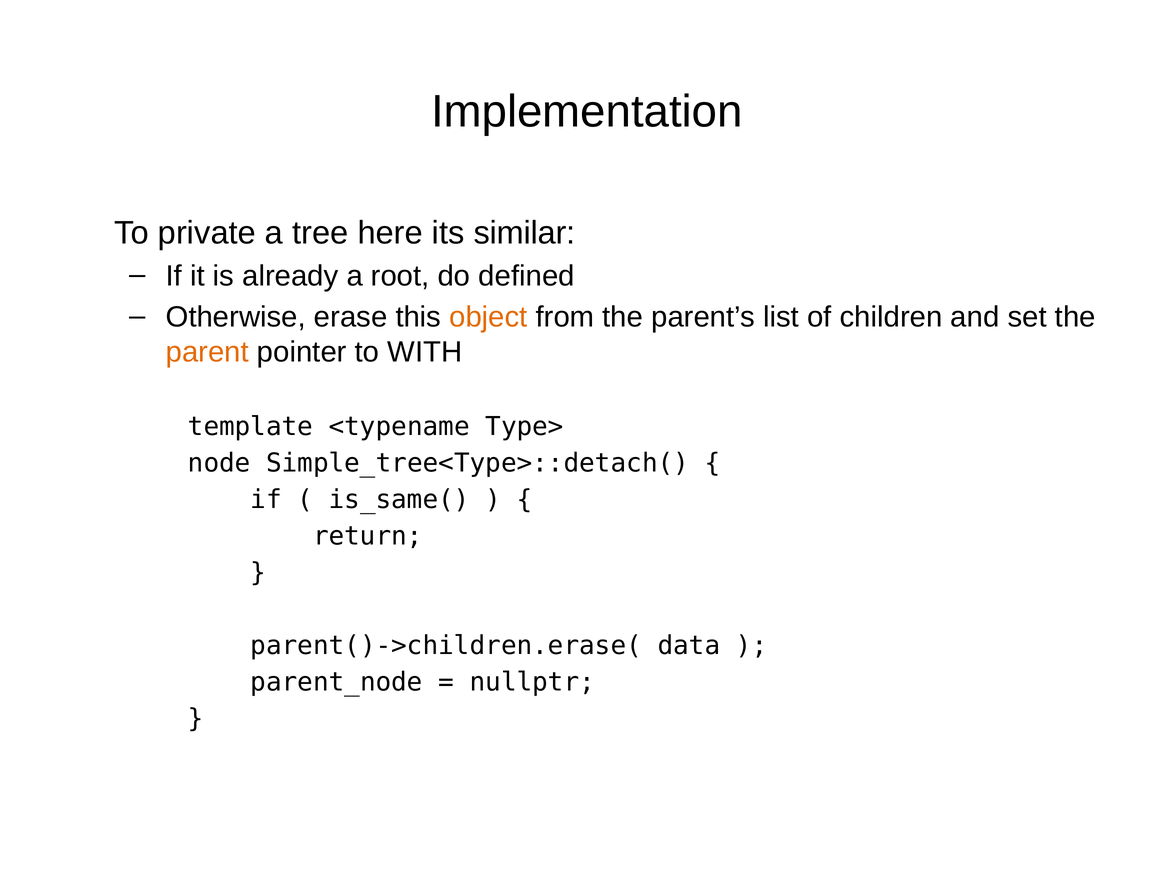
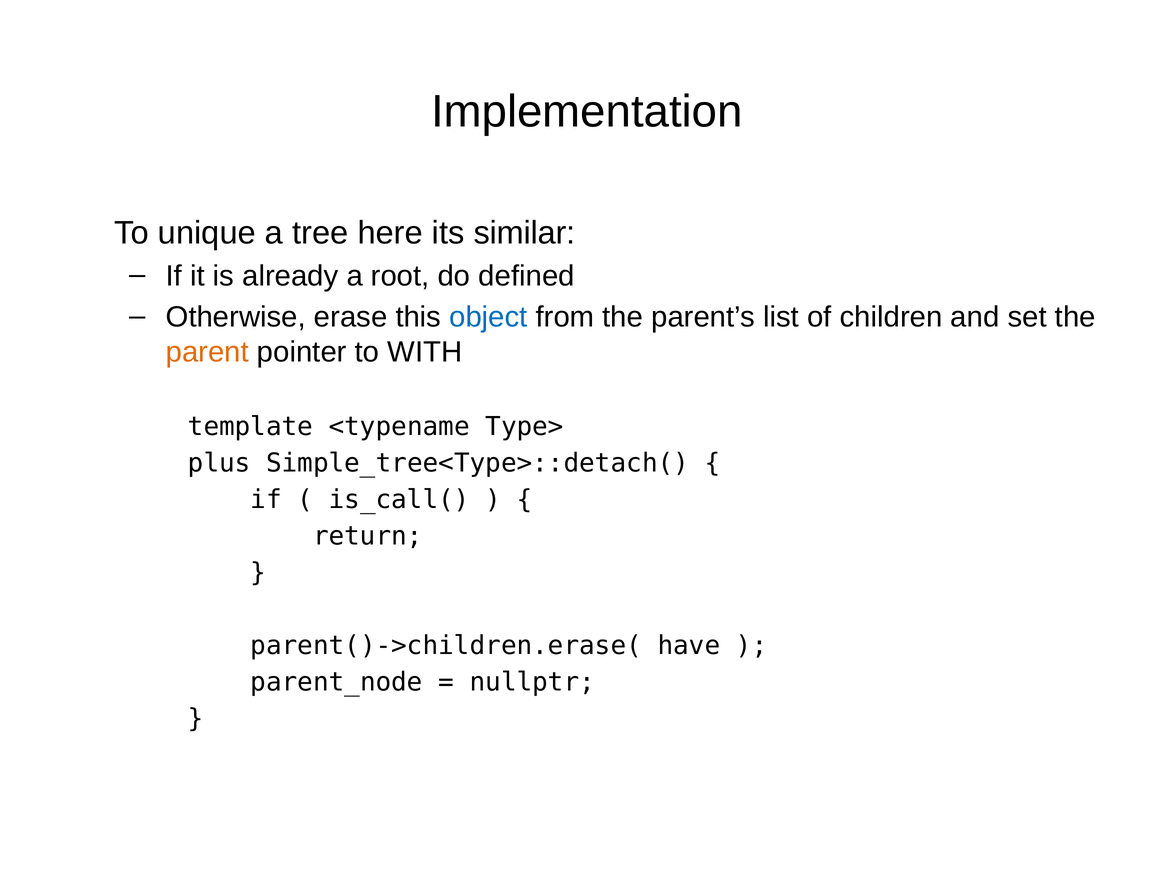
private: private -> unique
object colour: orange -> blue
node: node -> plus
is_same(: is_same( -> is_call(
data: data -> have
